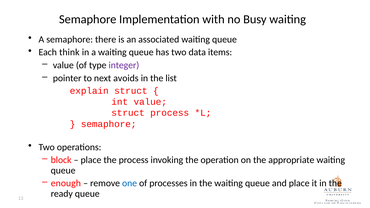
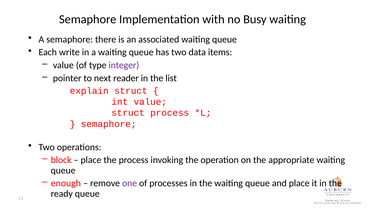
think: think -> write
avoids: avoids -> reader
one colour: blue -> purple
